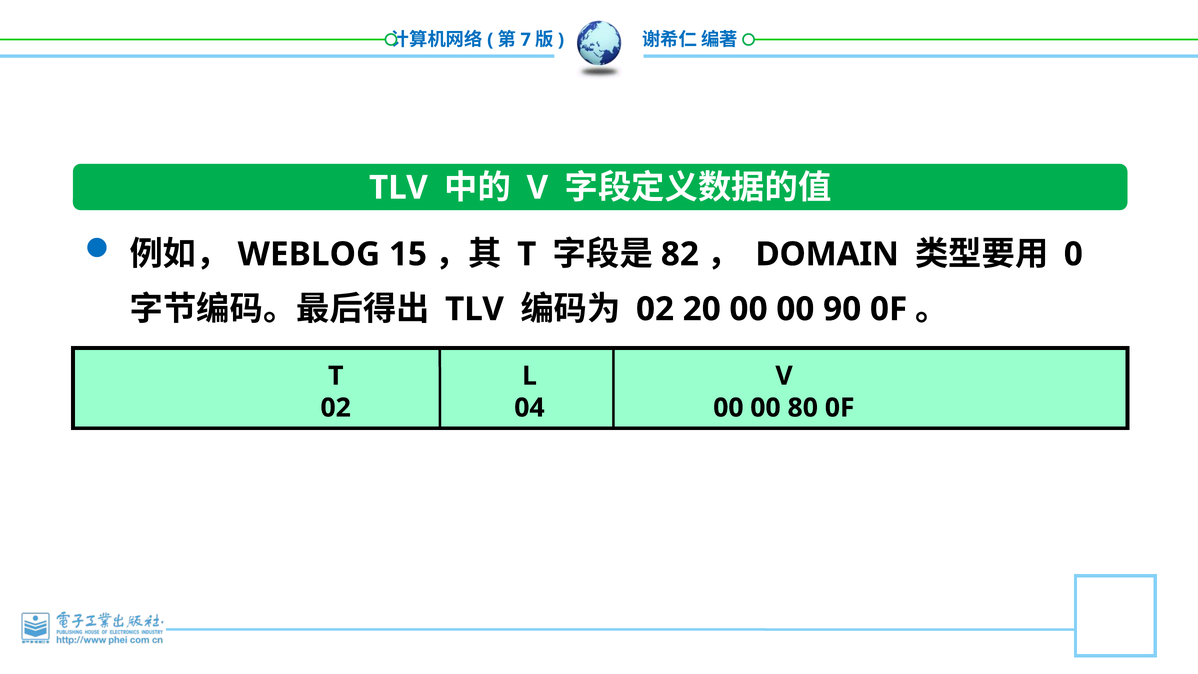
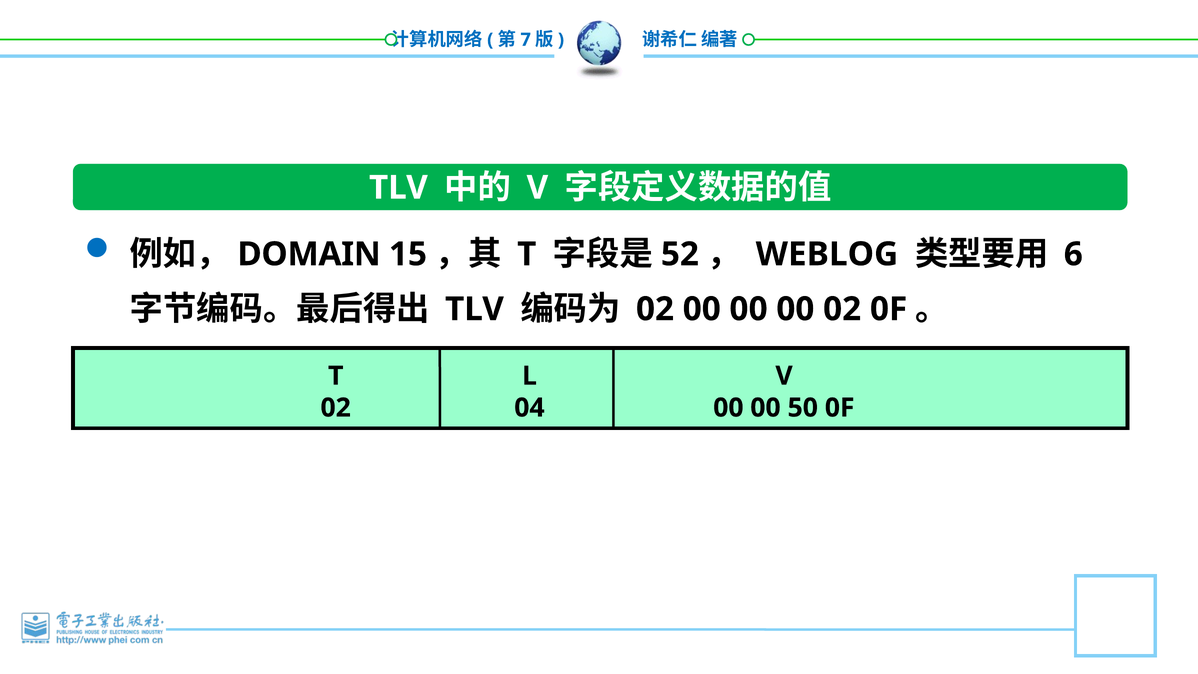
WEBLOG: WEBLOG -> DOMAIN
82: 82 -> 52
DOMAIN: DOMAIN -> WEBLOG
0: 0 -> 6
02 20: 20 -> 00
00 90: 90 -> 02
80: 80 -> 50
